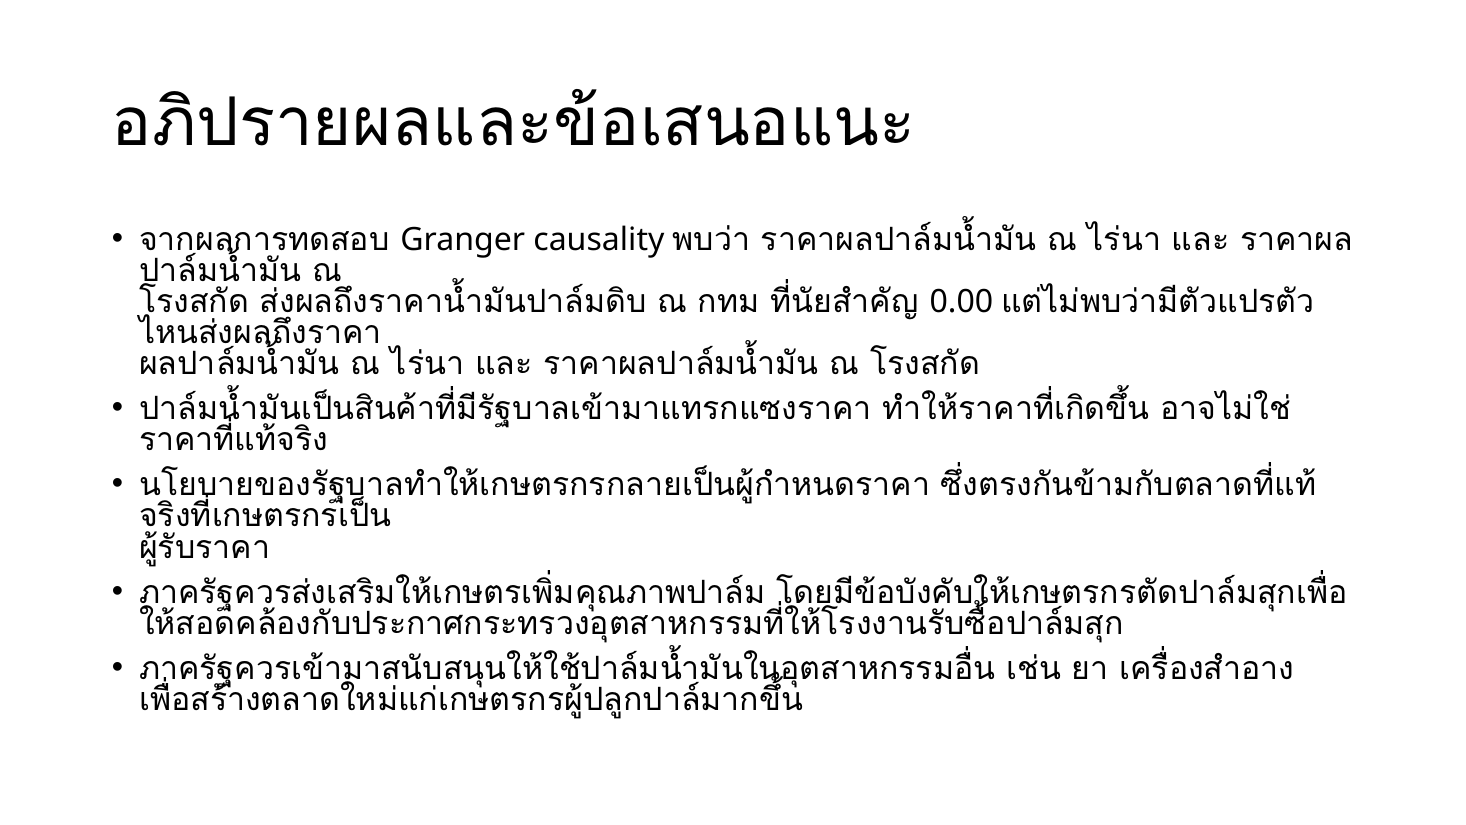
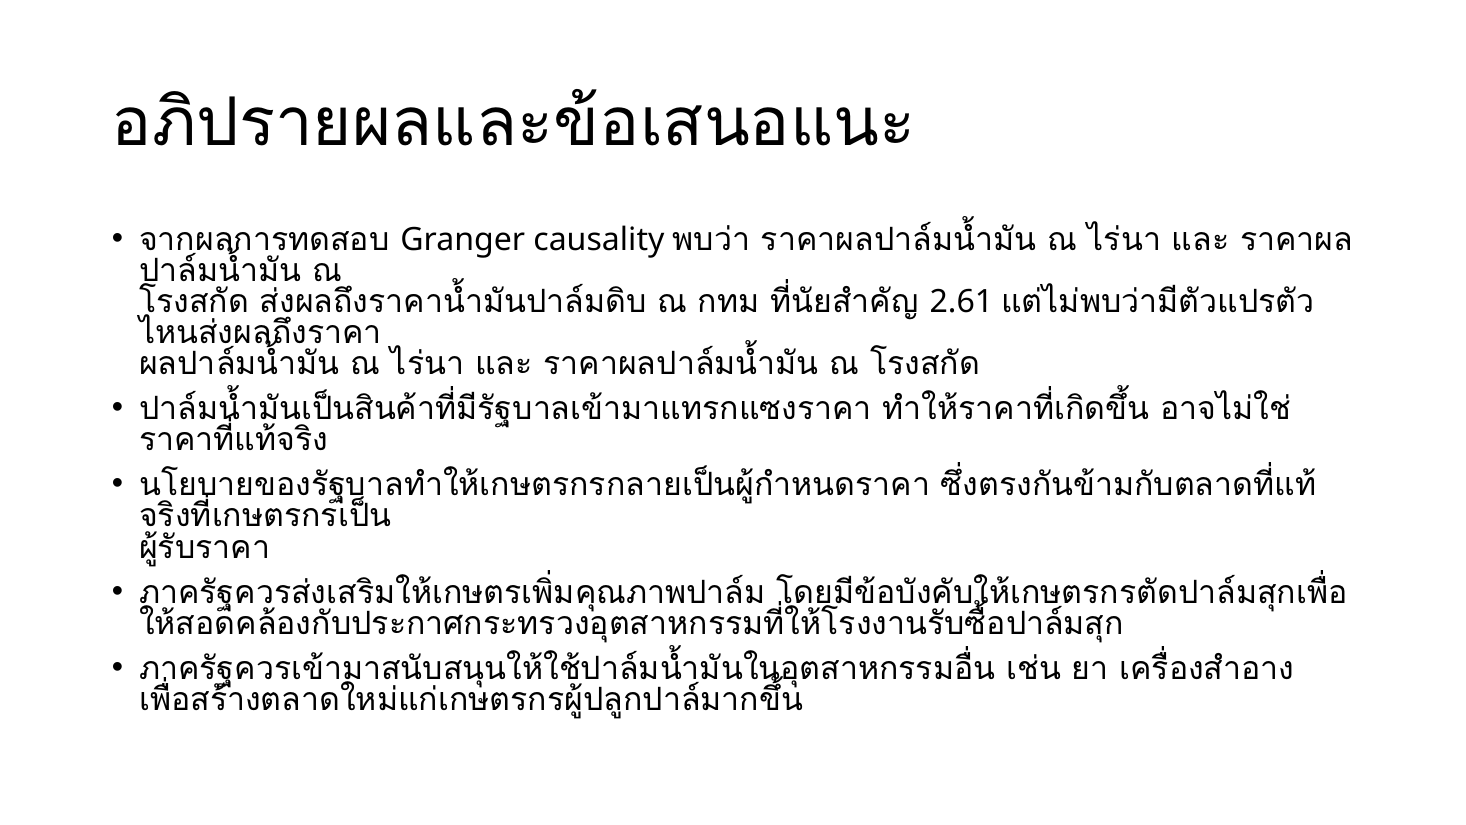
0.00: 0.00 -> 2.61
